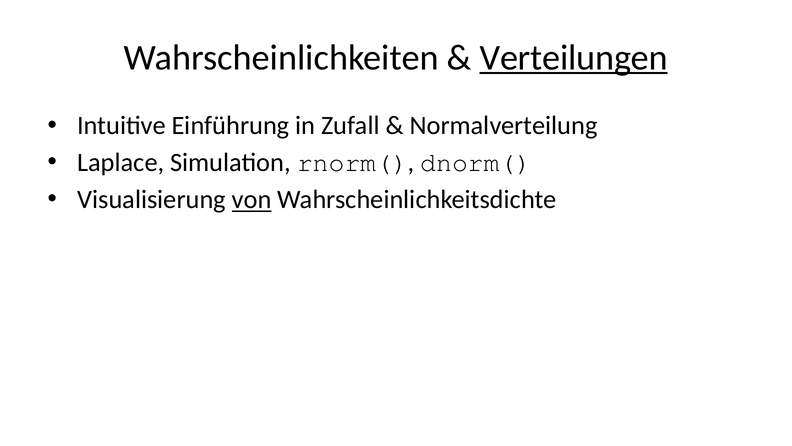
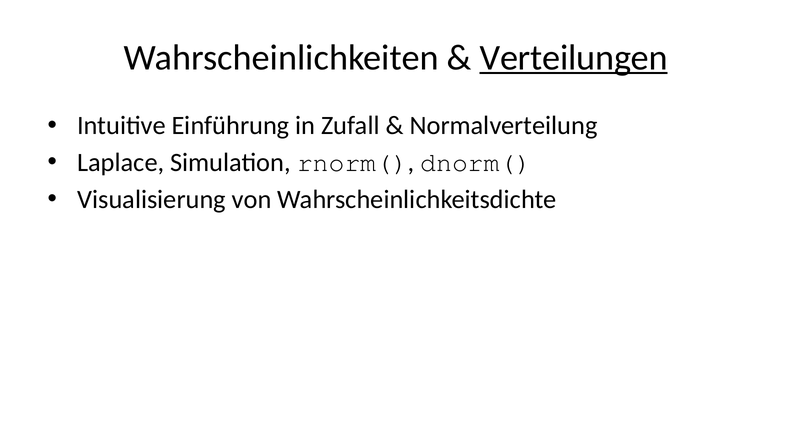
von underline: present -> none
